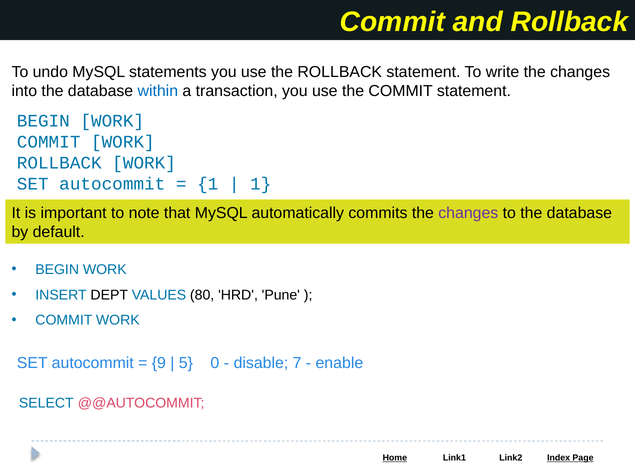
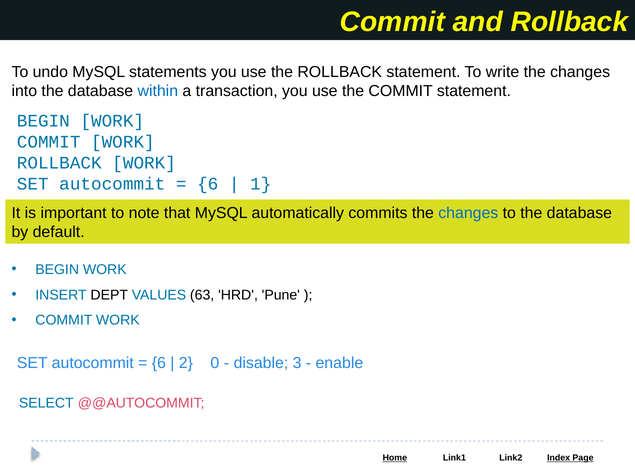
1 at (208, 184): 1 -> 6
changes at (468, 213) colour: purple -> blue
80: 80 -> 63
9 at (159, 363): 9 -> 6
5: 5 -> 2
7: 7 -> 3
